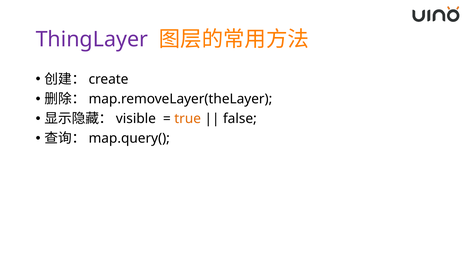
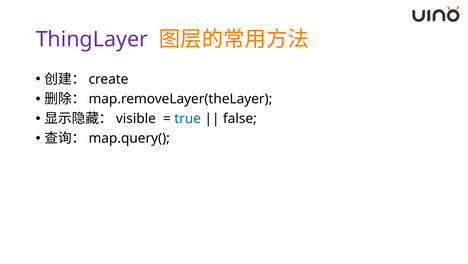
true colour: orange -> blue
